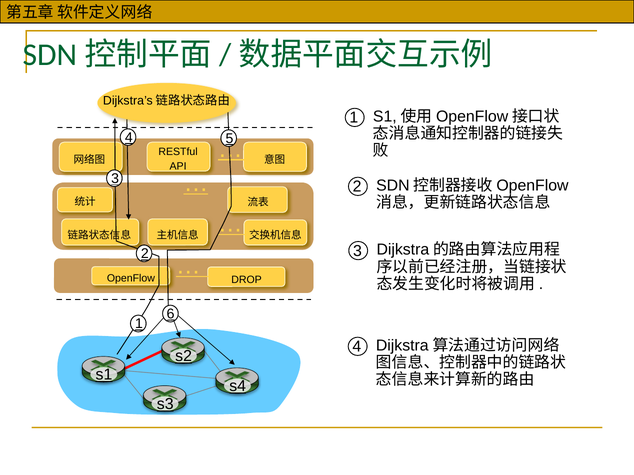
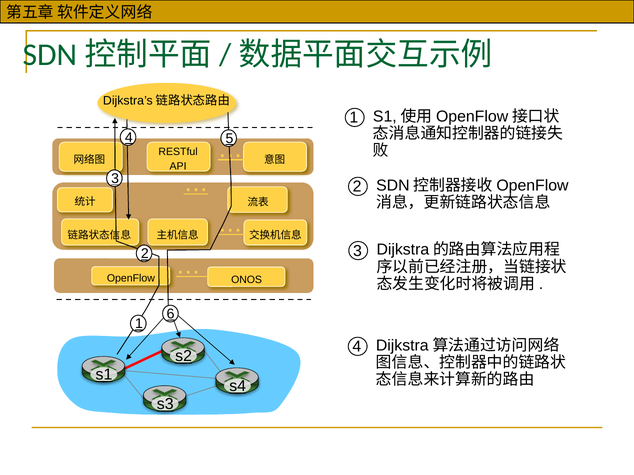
DROP: DROP -> ONOS
